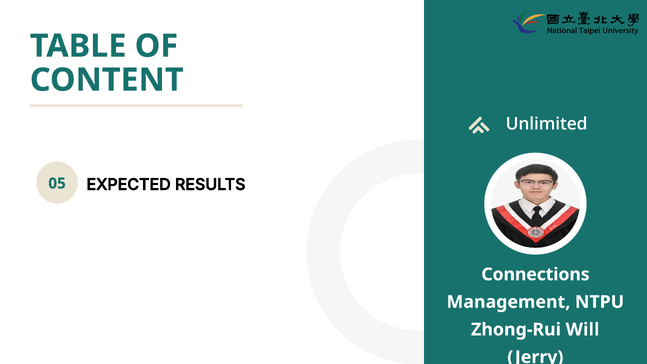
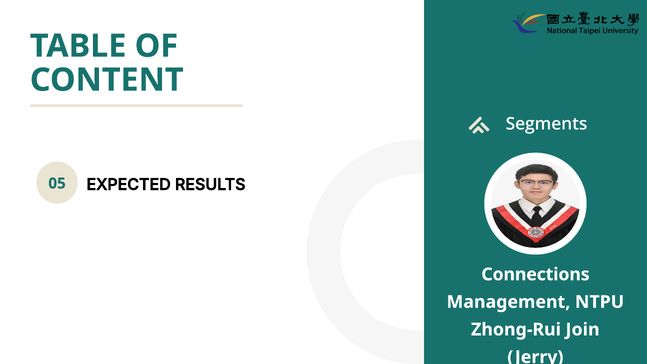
Unlimited: Unlimited -> Segments
Will: Will -> Join
